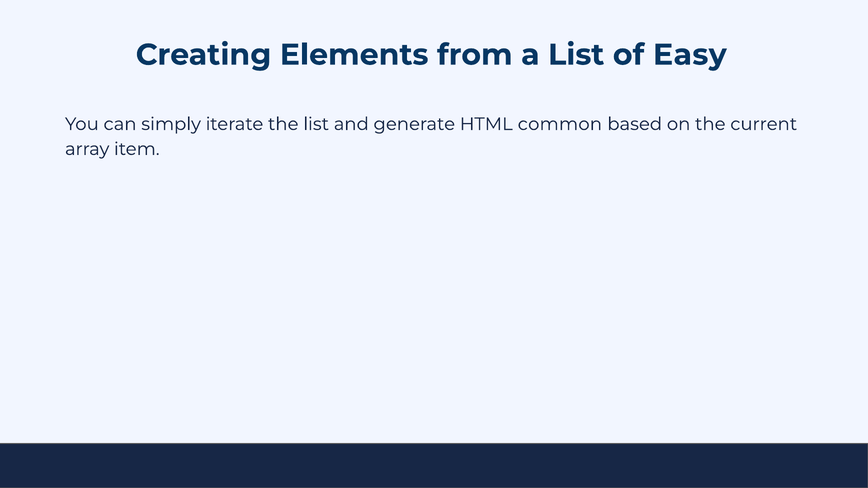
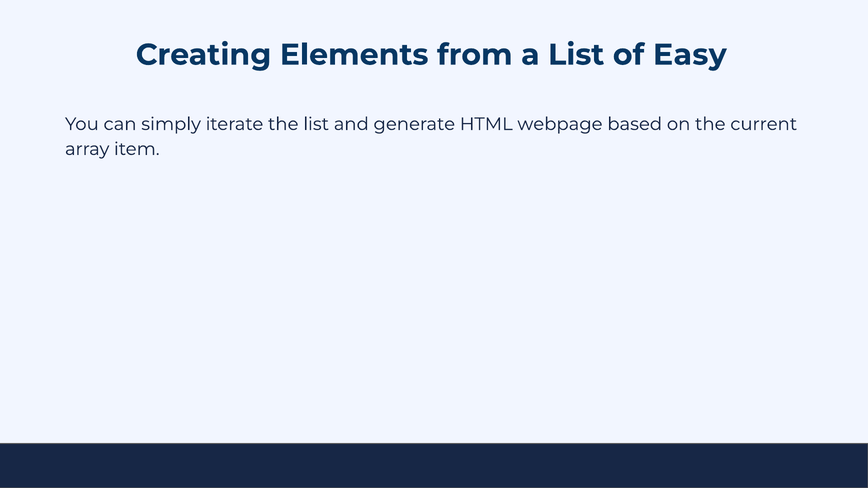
common: common -> webpage
